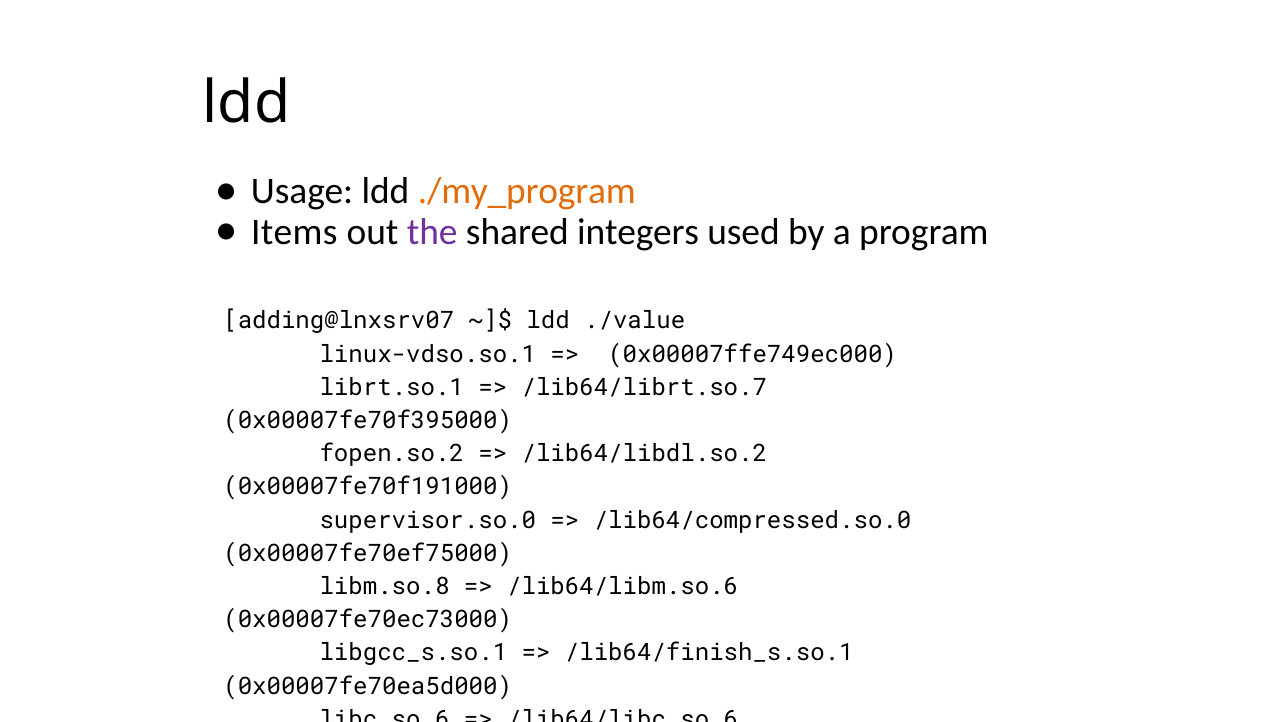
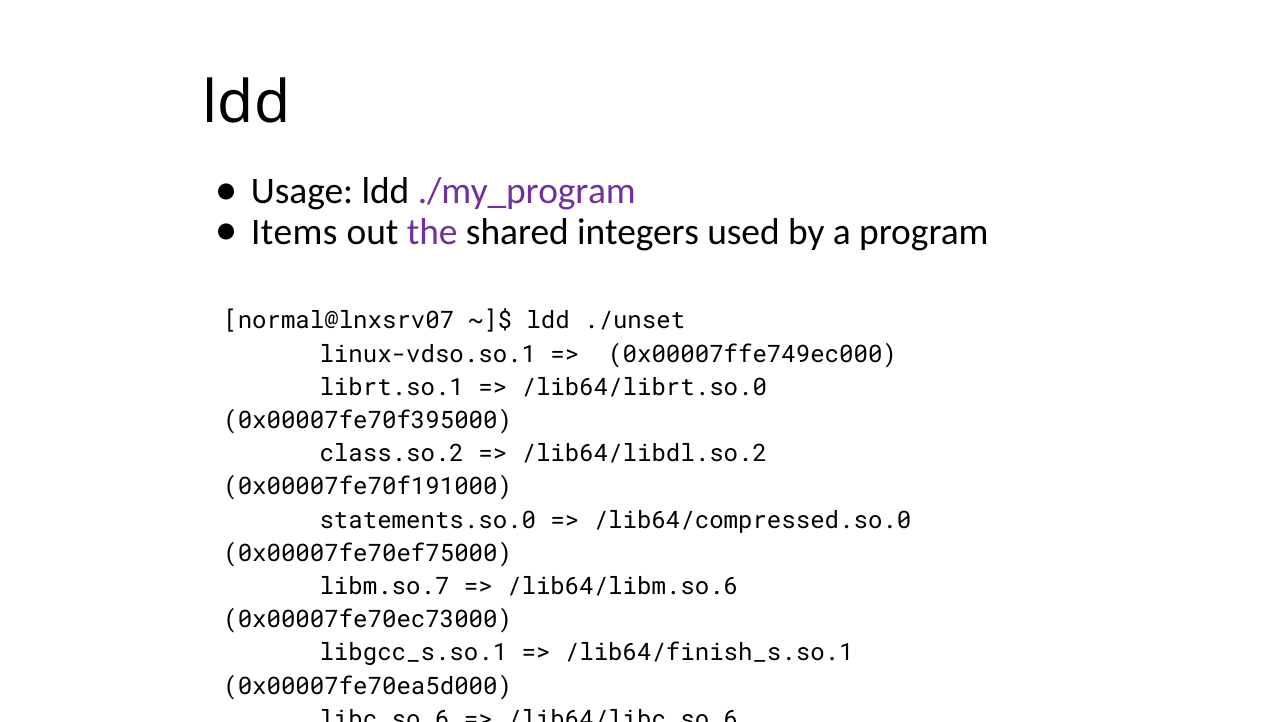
./my_program colour: orange -> purple
adding@lnxsrv07: adding@lnxsrv07 -> normal@lnxsrv07
./value: ./value -> ./unset
/lib64/librt.so.7: /lib64/librt.so.7 -> /lib64/librt.so.0
fopen.so.2: fopen.so.2 -> class.so.2
supervisor.so.0: supervisor.so.0 -> statements.so.0
libm.so.8: libm.so.8 -> libm.so.7
